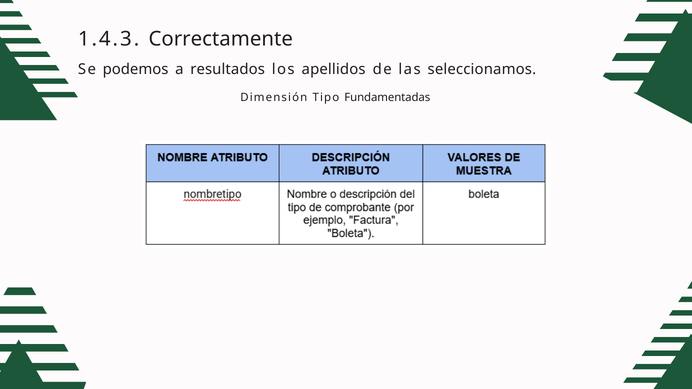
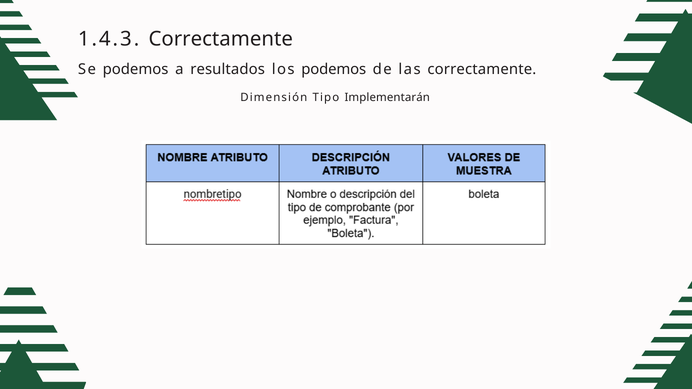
los apellidos: apellidos -> podemos
las seleccionamos: seleccionamos -> correctamente
Fundamentadas: Fundamentadas -> Implementarán
